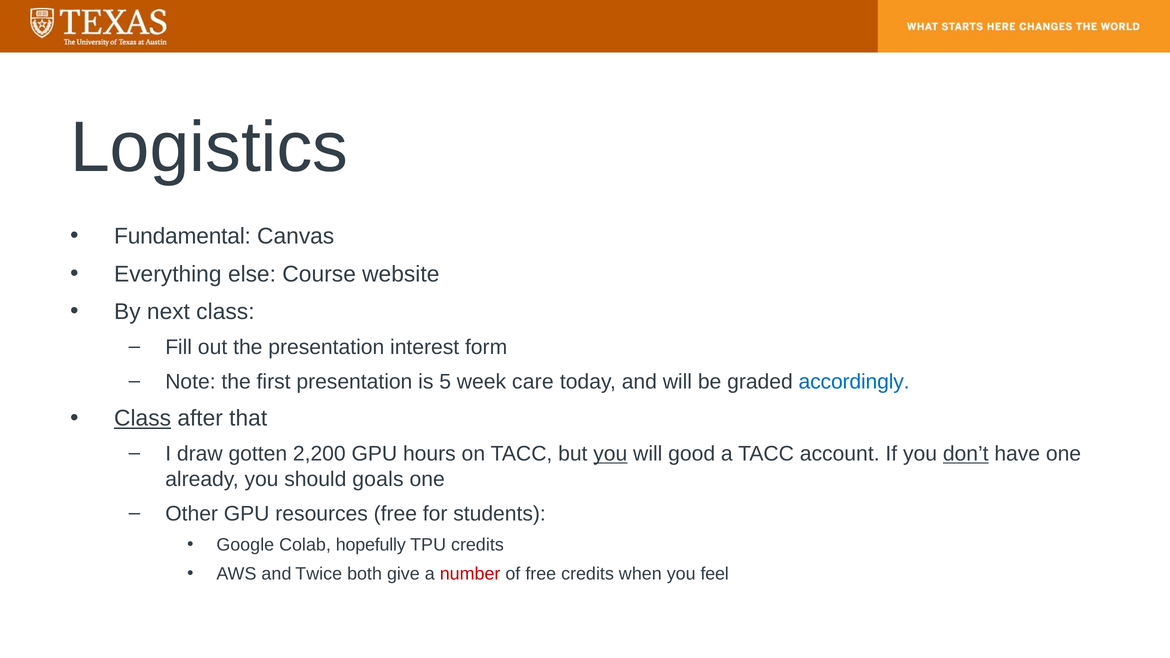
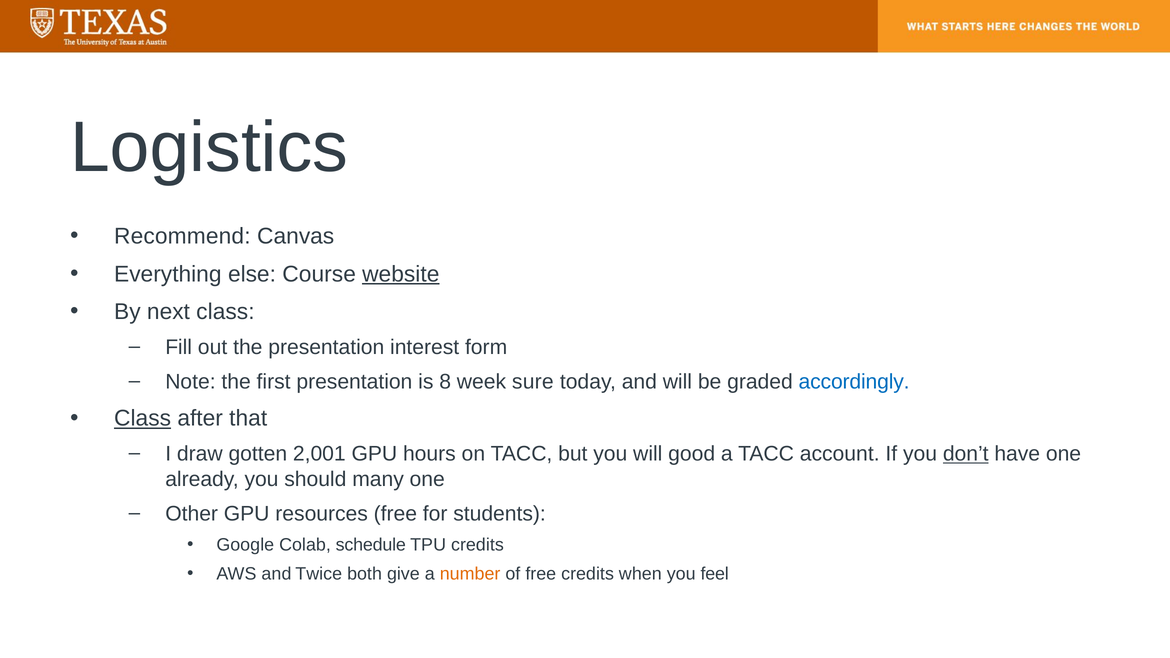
Fundamental: Fundamental -> Recommend
website underline: none -> present
5: 5 -> 8
care: care -> sure
2,200: 2,200 -> 2,001
you at (610, 454) underline: present -> none
goals: goals -> many
hopefully: hopefully -> schedule
number colour: red -> orange
